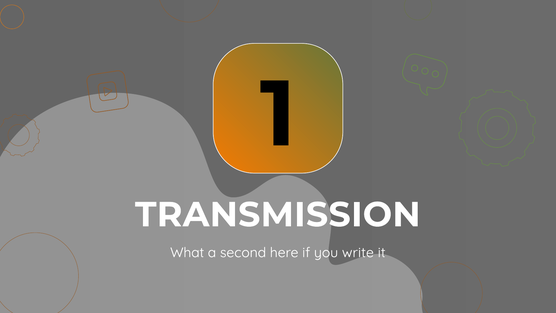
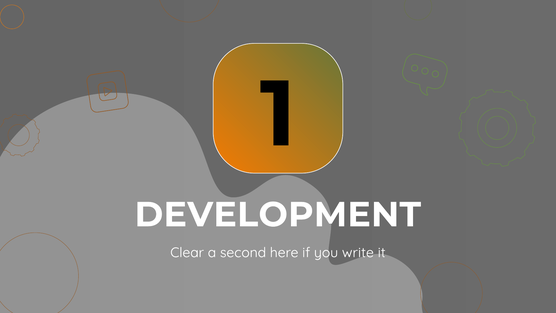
TRANSMISSION: TRANSMISSION -> DEVELOPMENT
What: What -> Clear
